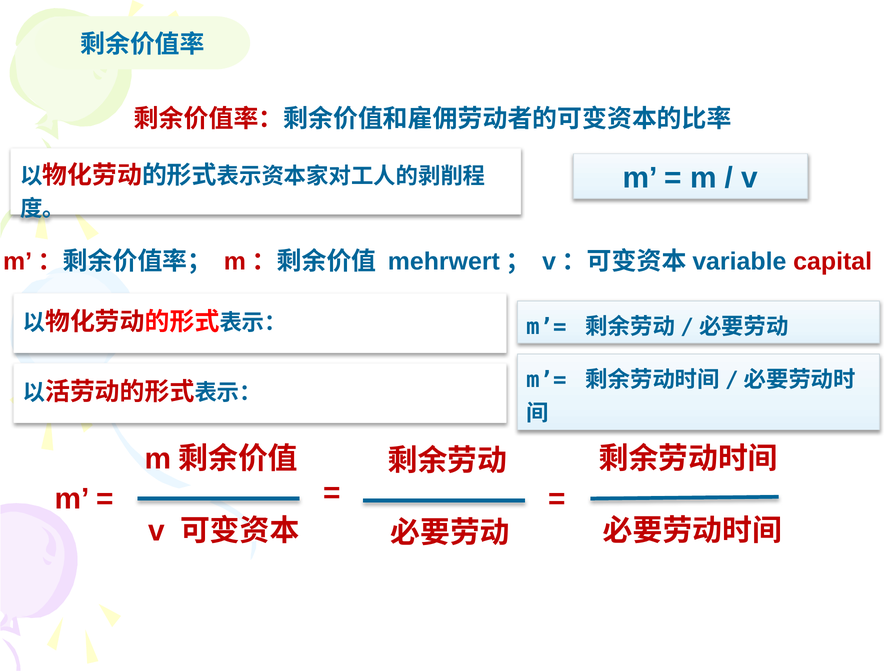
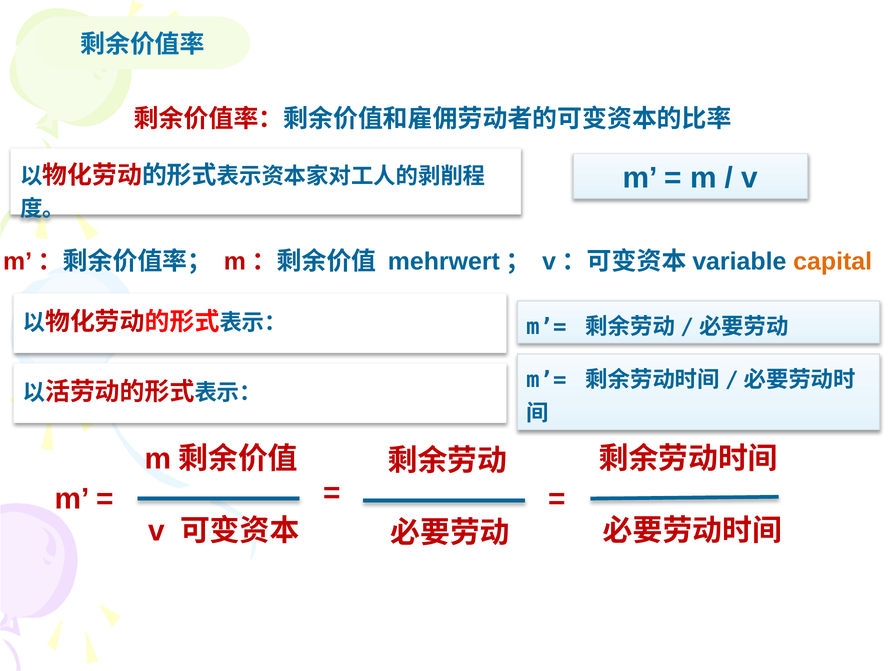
capital colour: red -> orange
